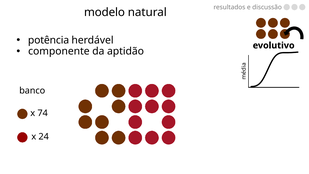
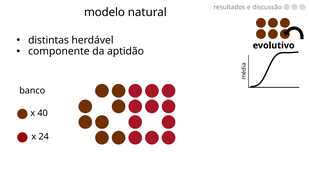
potência: potência -> distintas
74: 74 -> 40
